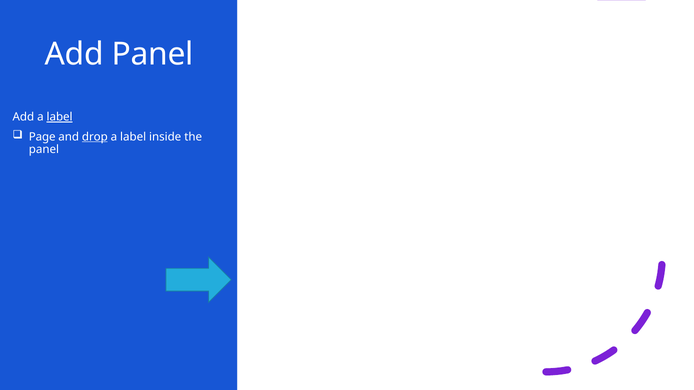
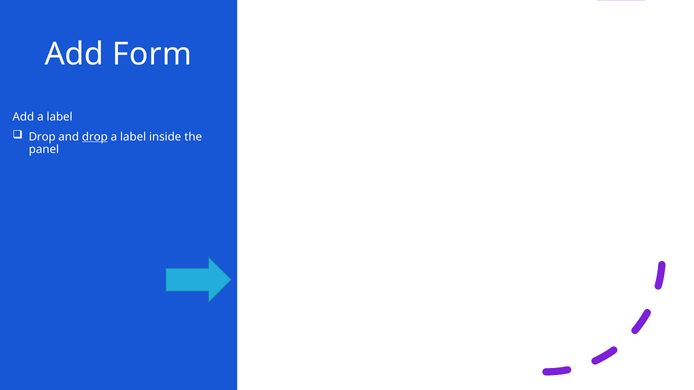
Add Panel: Panel -> Form
label at (60, 117) underline: present -> none
Page at (42, 137): Page -> Drop
